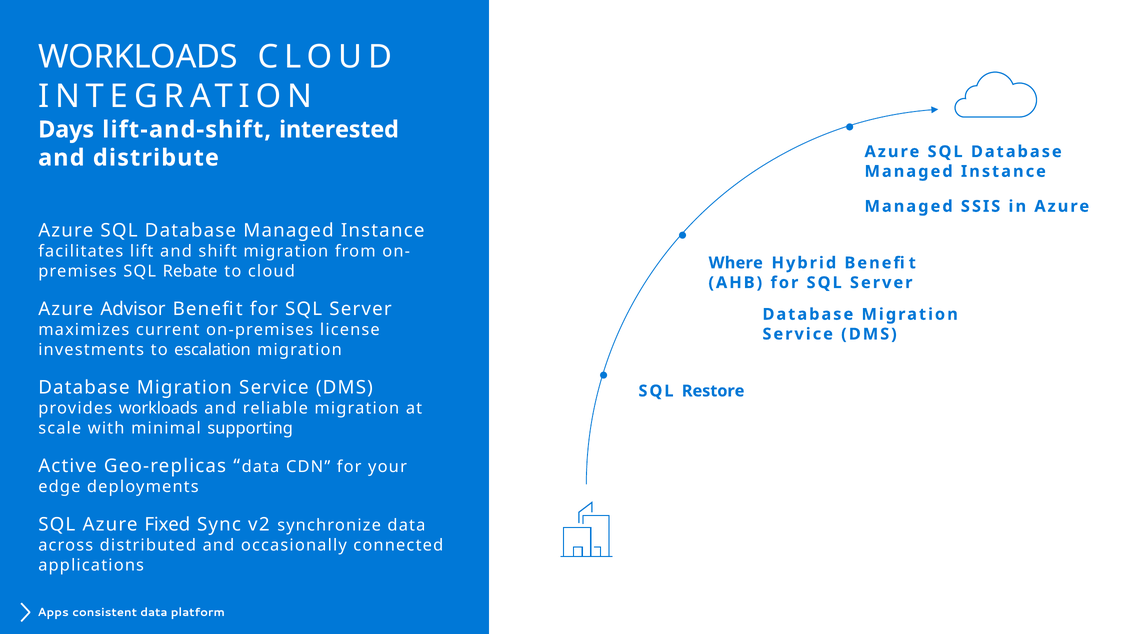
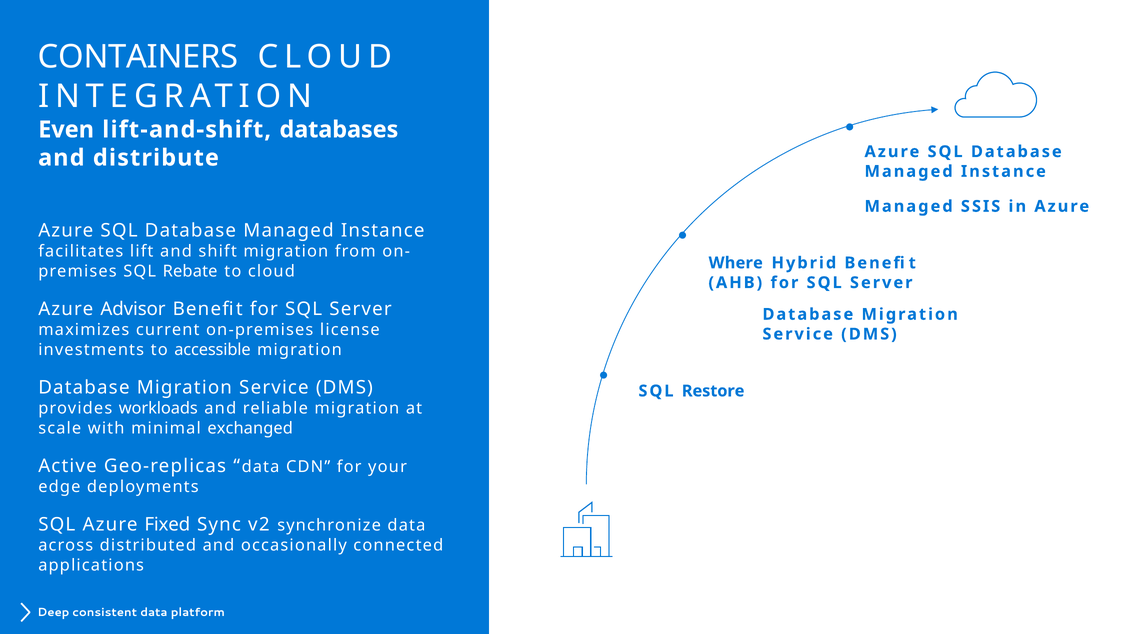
WORKLOADS at (138, 57): WORKLOADS -> CONTAINERS
Days: Days -> Even
interested: interested -> databases
escalation: escalation -> accessible
supporting: supporting -> exchanged
Apps: Apps -> Deep
